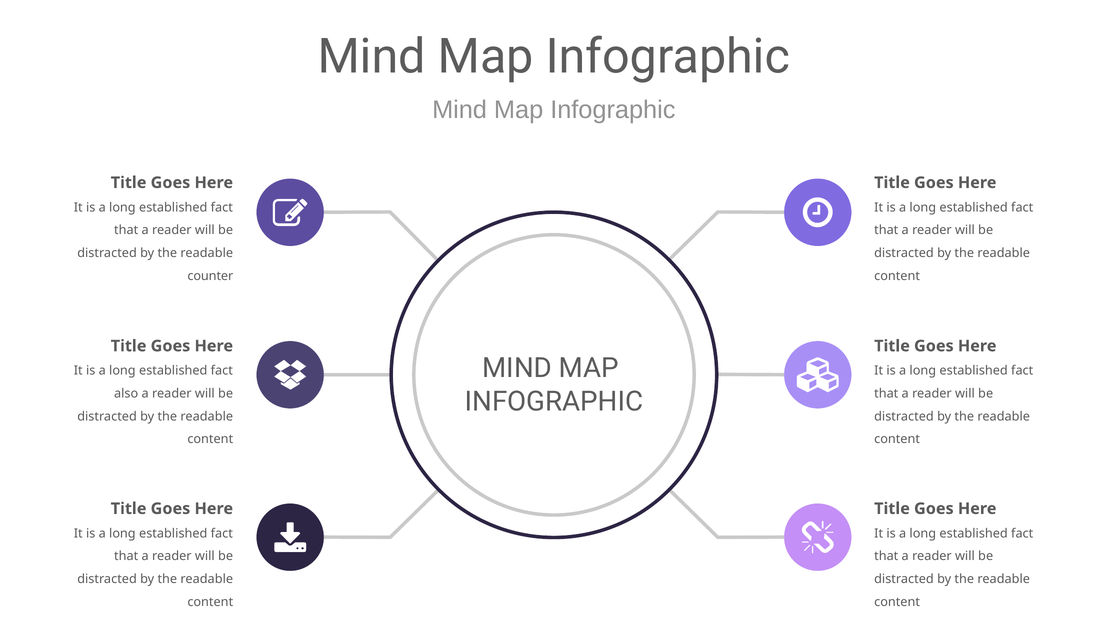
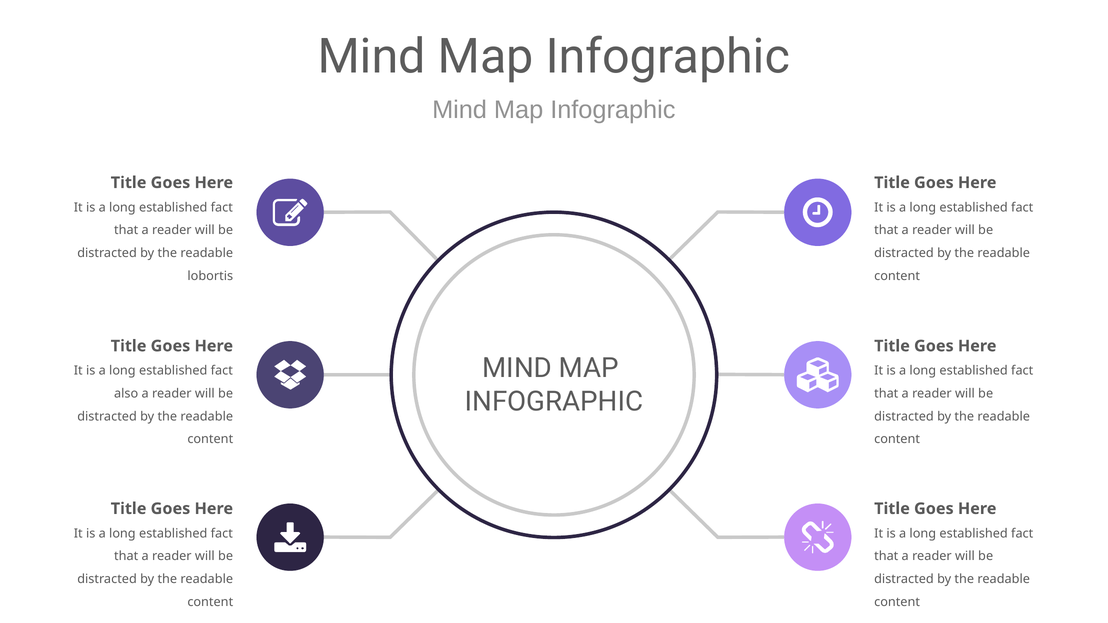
counter: counter -> lobortis
